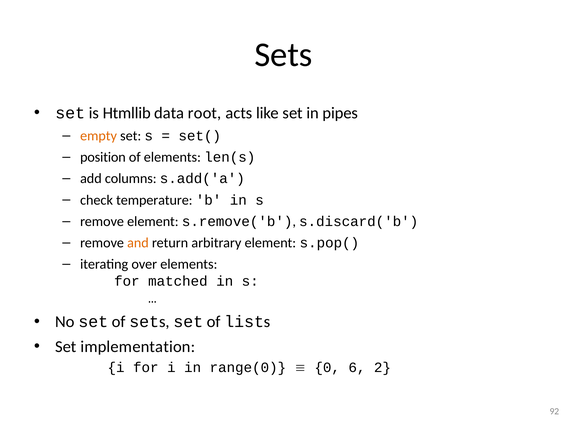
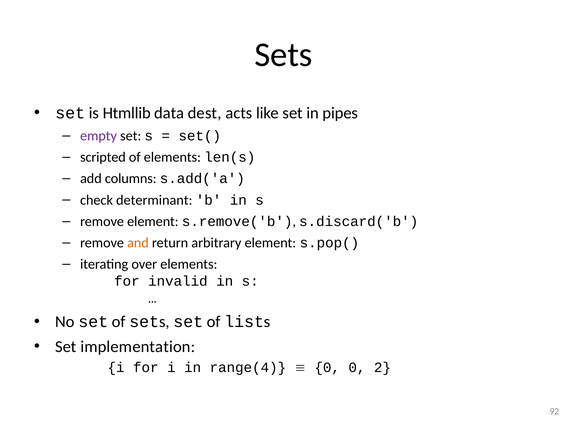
root: root -> dest
empty colour: orange -> purple
position: position -> scripted
temperature: temperature -> determinant
matched: matched -> invalid
range(0: range(0 -> range(4
0 6: 6 -> 0
